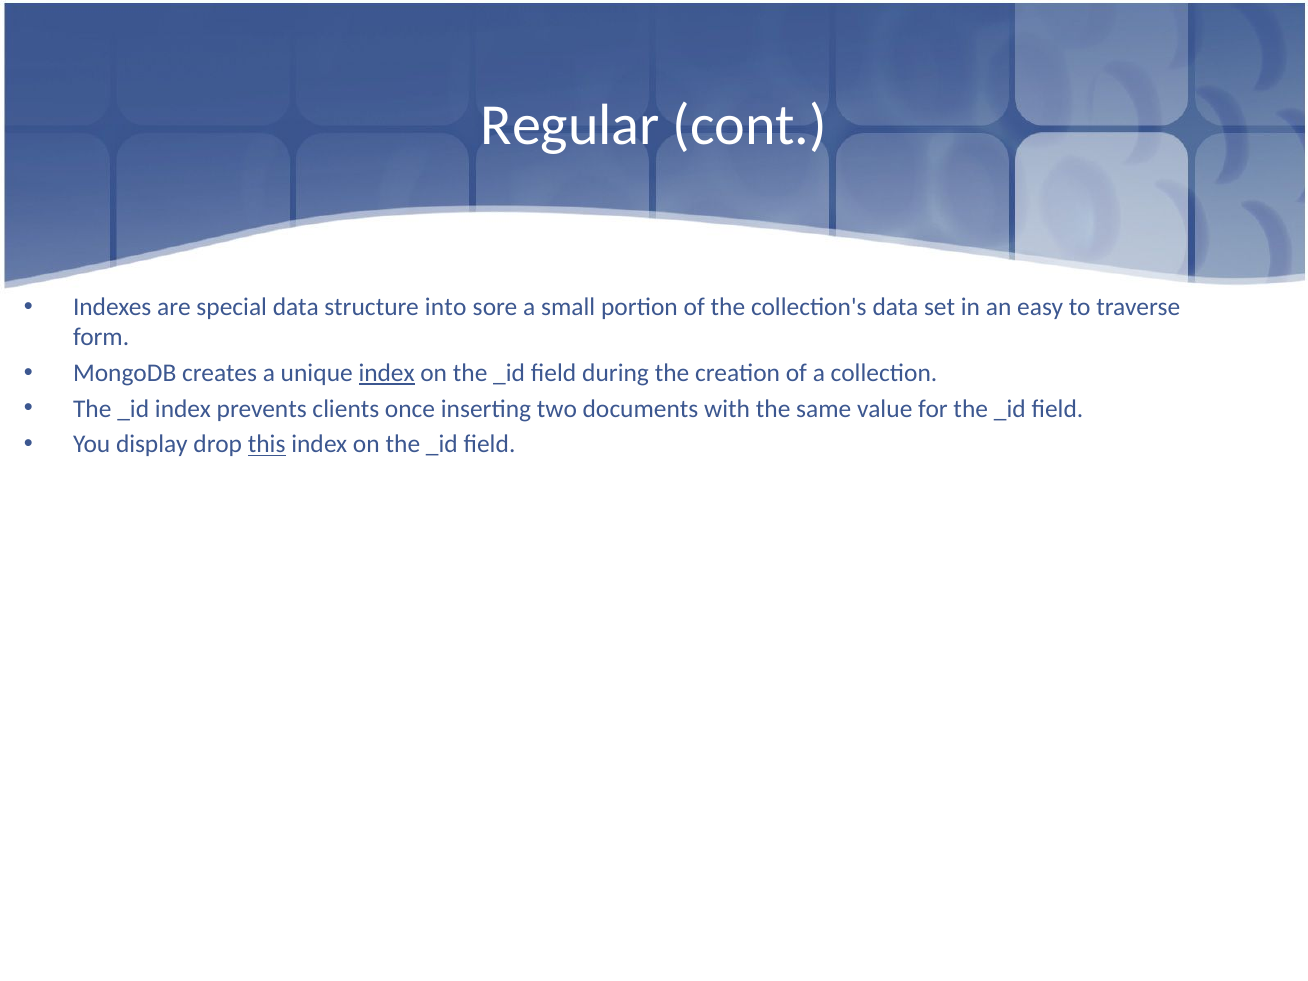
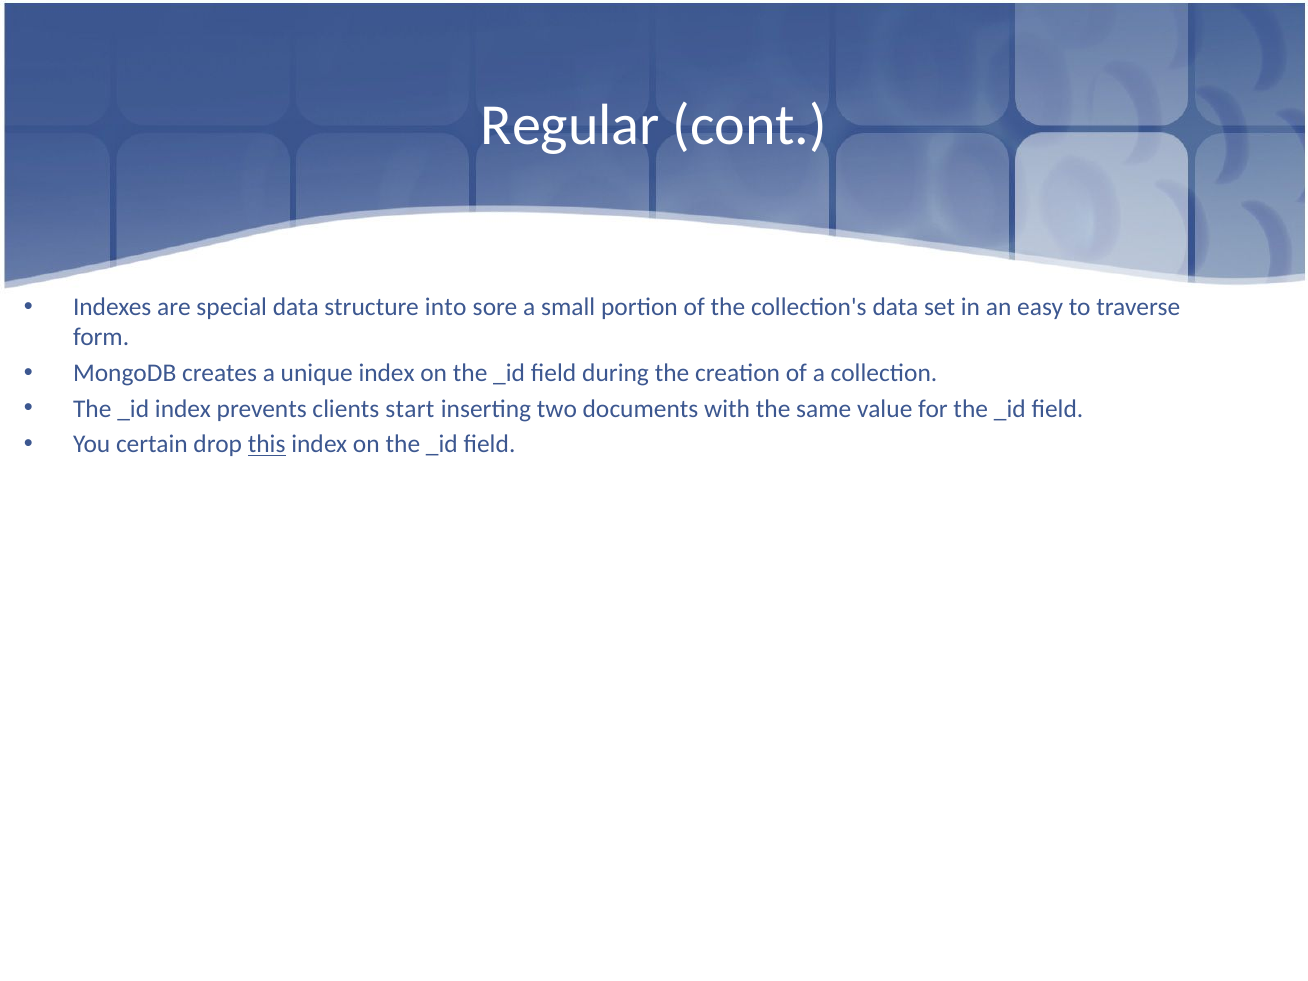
index at (387, 373) underline: present -> none
once: once -> start
display: display -> certain
